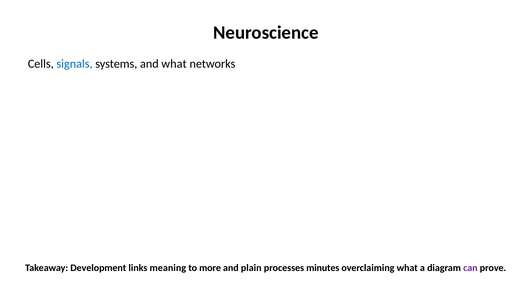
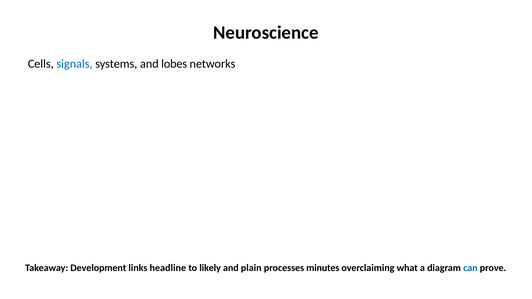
and what: what -> lobes
meaning: meaning -> headline
more: more -> likely
can colour: purple -> blue
